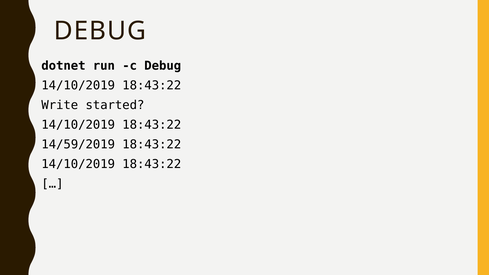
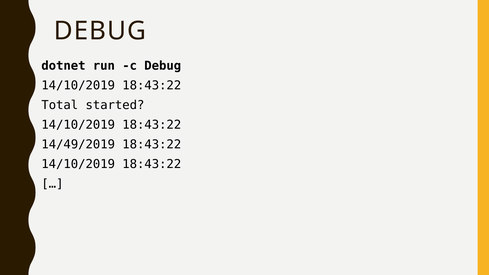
Write: Write -> Total
14/59/2019: 14/59/2019 -> 14/49/2019
